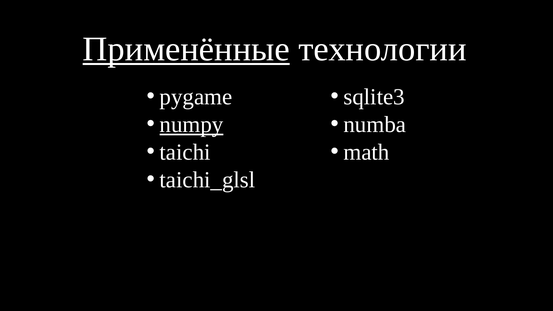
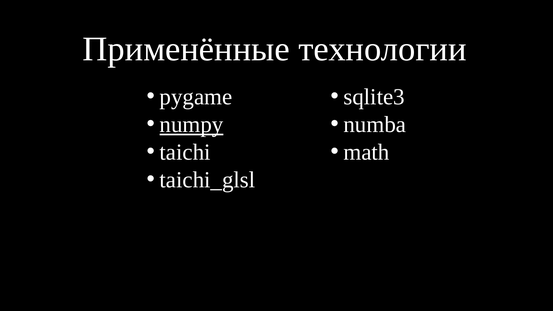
Применённые underline: present -> none
